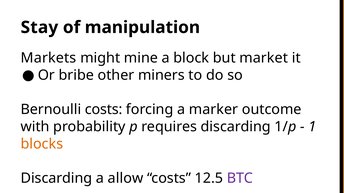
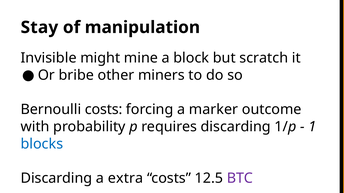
Markets: Markets -> Invisible
market: market -> scratch
blocks colour: orange -> blue
allow: allow -> extra
